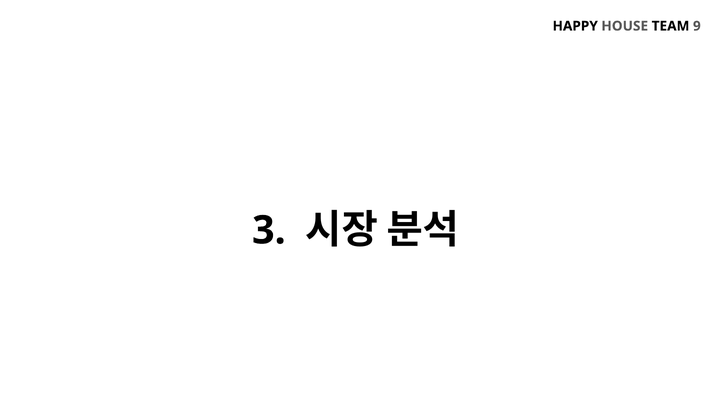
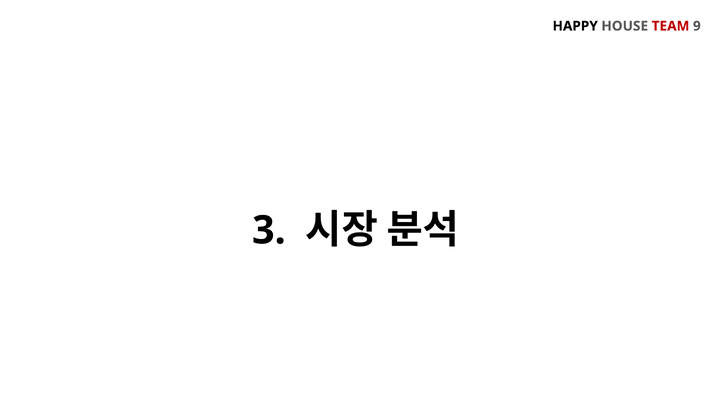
TEAM colour: black -> red
